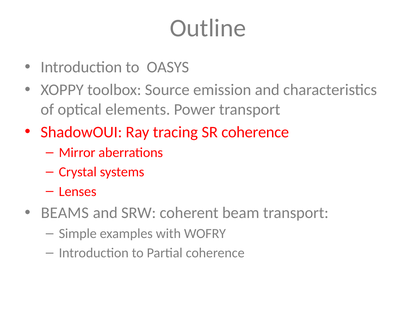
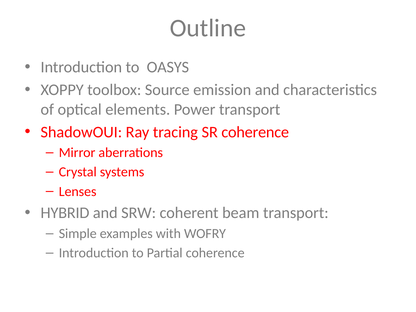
BEAMS: BEAMS -> HYBRID
